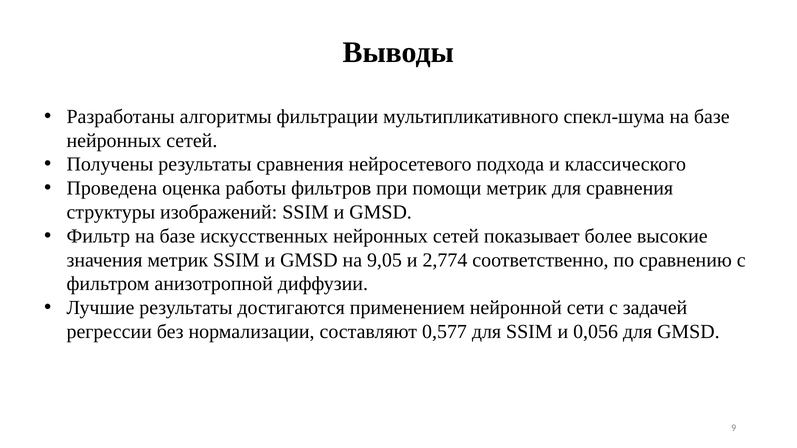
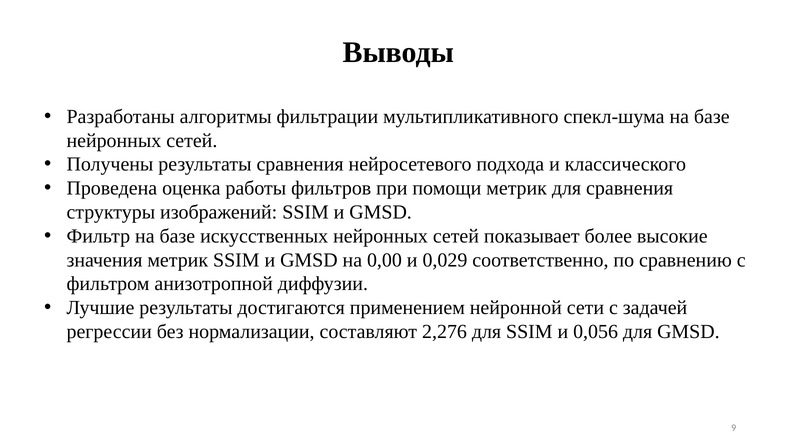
9,05: 9,05 -> 0,00
2,774: 2,774 -> 0,029
0,577: 0,577 -> 2,276
